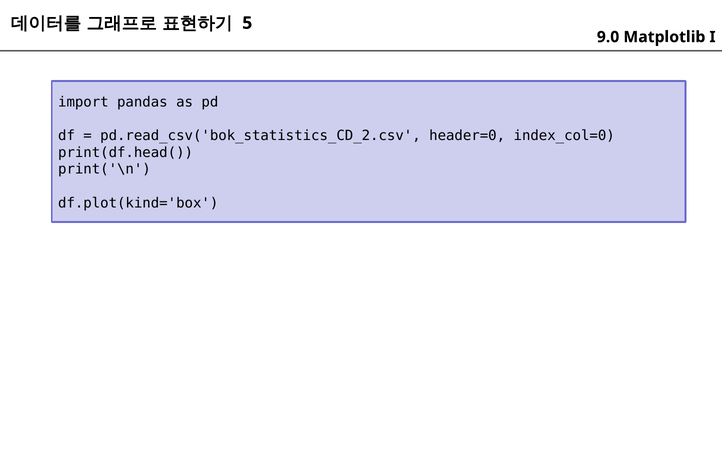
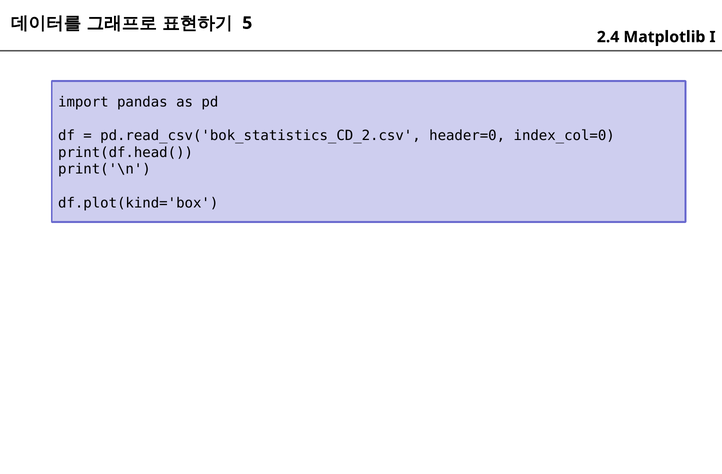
9.0: 9.0 -> 2.4
